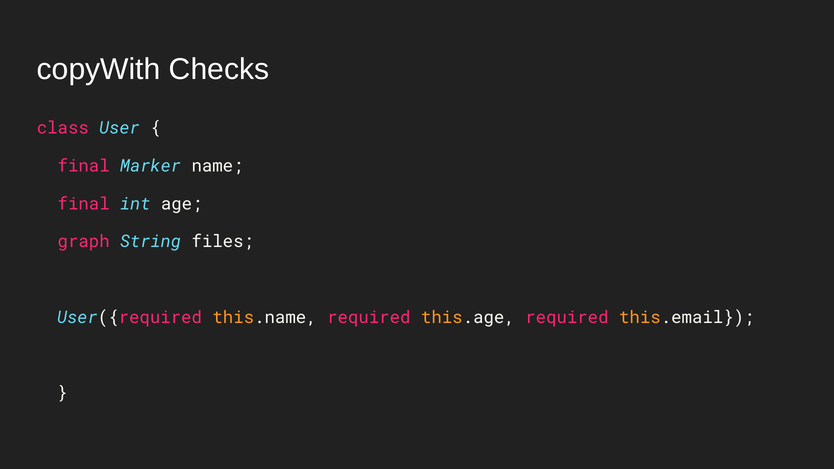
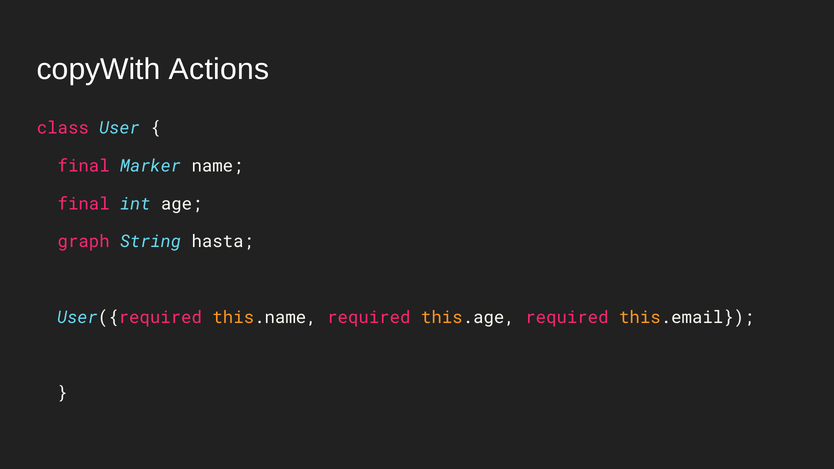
Checks: Checks -> Actions
files: files -> hasta
